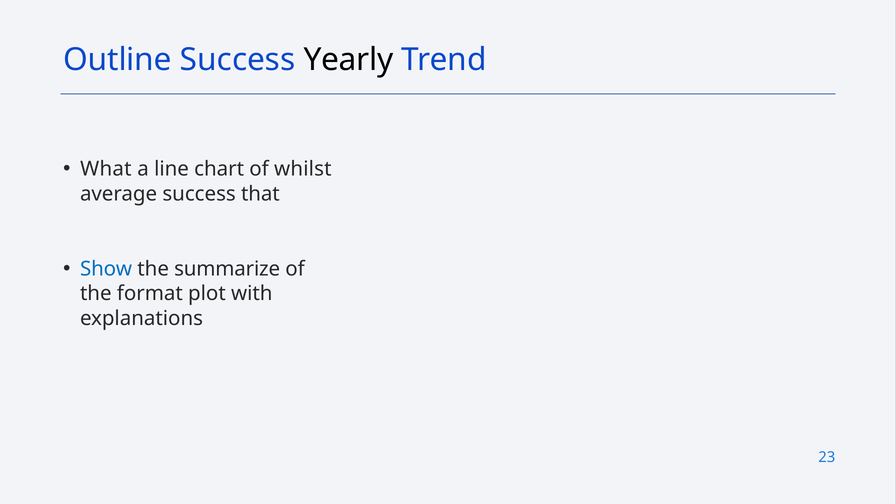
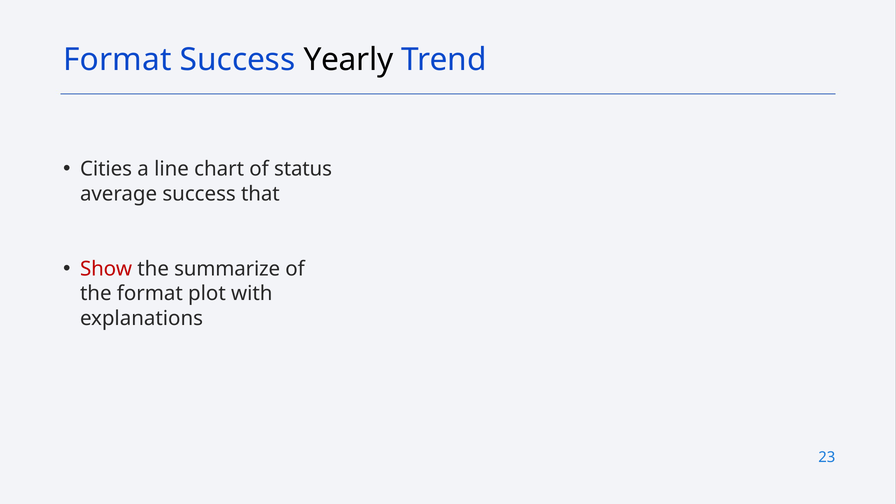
Outline at (118, 60): Outline -> Format
What: What -> Cities
whilst: whilst -> status
Show colour: blue -> red
